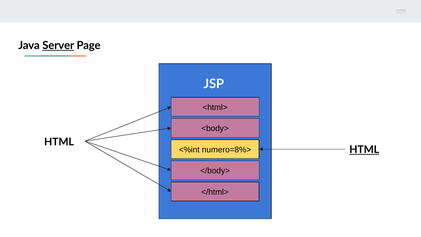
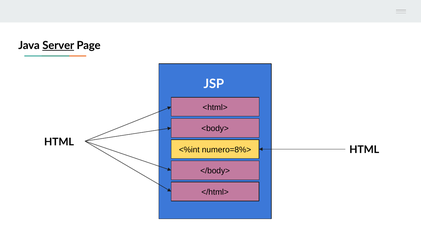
HTML at (364, 150) underline: present -> none
